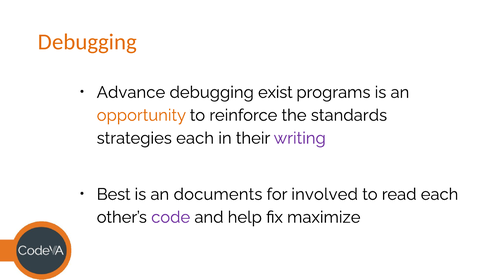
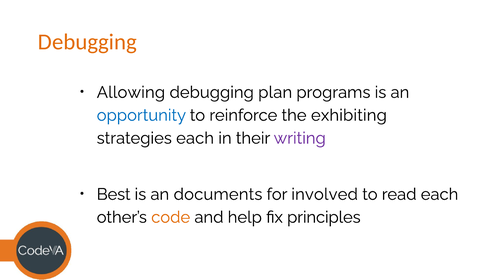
Advance: Advance -> Allowing
exist: exist -> plan
opportunity colour: orange -> blue
standards: standards -> exhibiting
code colour: purple -> orange
maximize: maximize -> principles
